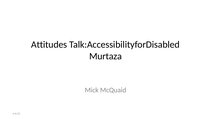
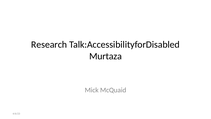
Attitudes: Attitudes -> Research
